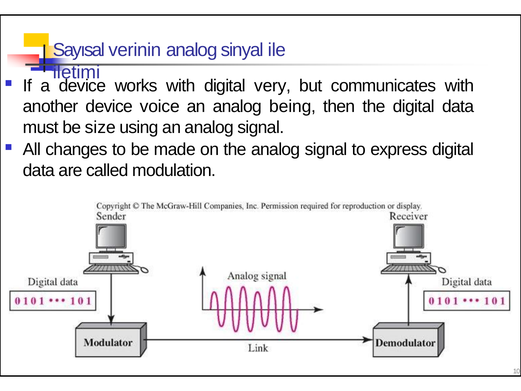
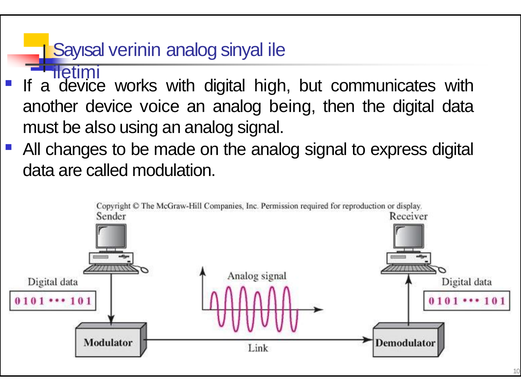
very: very -> high
size: size -> also
